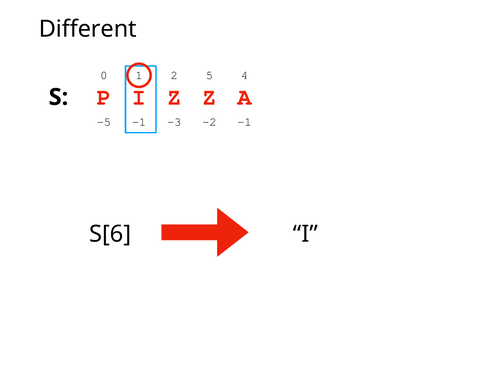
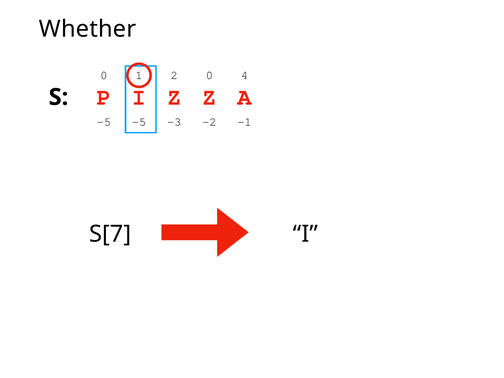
Different: Different -> Whether
2 5: 5 -> 0
-5 -1: -1 -> -5
S[6: S[6 -> S[7
